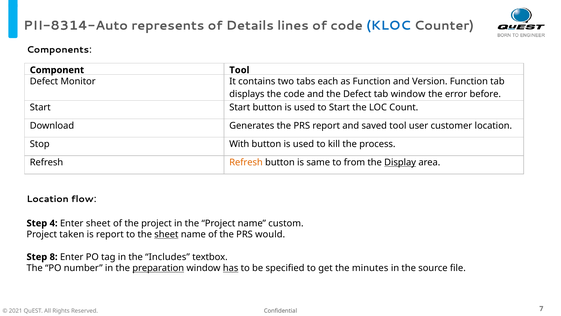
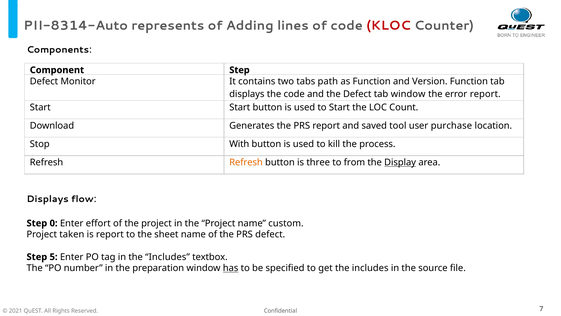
Details: Details -> Adding
KLOC colour: blue -> red
Component Tool: Tool -> Step
each: each -> path
error before: before -> report
customer: customer -> purchase
same: same -> three
Location at (48, 199): Location -> Displays
4: 4 -> 0
Enter sheet: sheet -> effort
sheet at (166, 234) underline: present -> none
PRS would: would -> defect
8: 8 -> 5
preparation underline: present -> none
get the minutes: minutes -> includes
